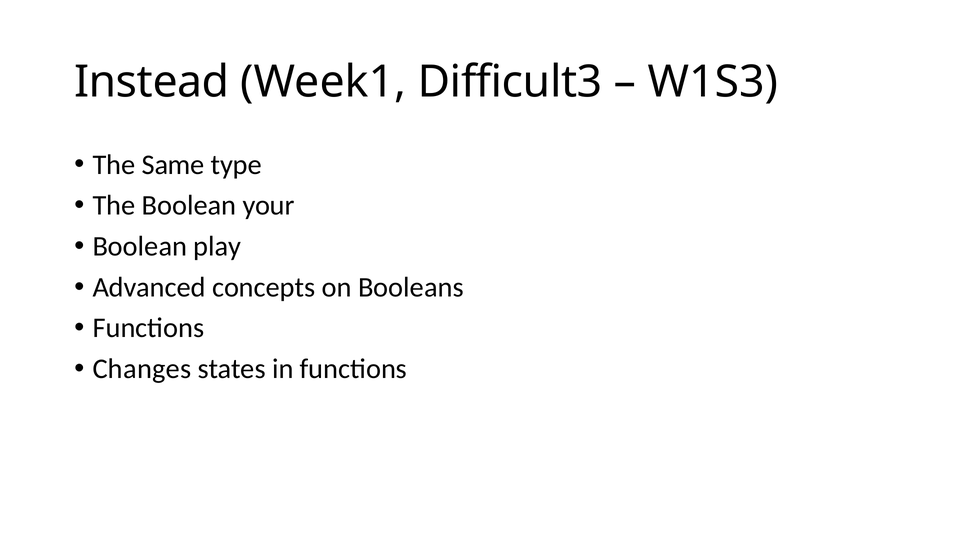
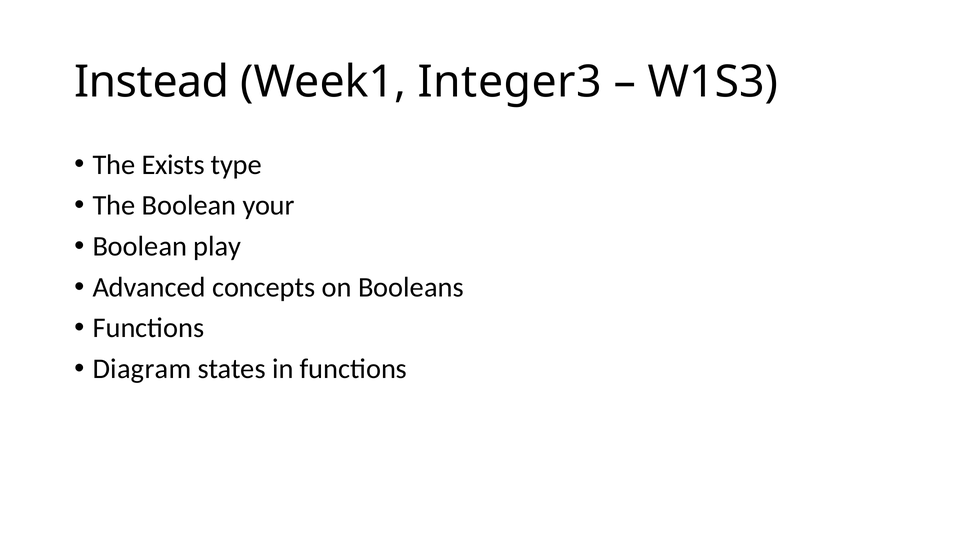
Difficult3: Difficult3 -> Integer3
Same: Same -> Exists
Changes: Changes -> Diagram
